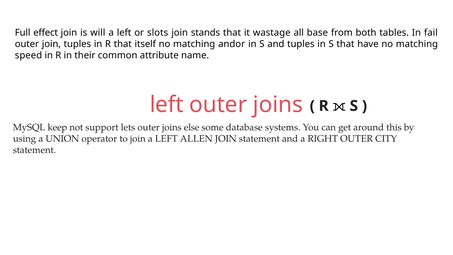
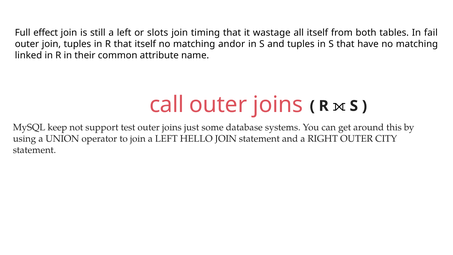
will: will -> still
stands: stands -> timing
all base: base -> itself
speed: speed -> linked
left at (167, 105): left -> call
lets: lets -> test
else: else -> just
ALLEN: ALLEN -> HELLO
